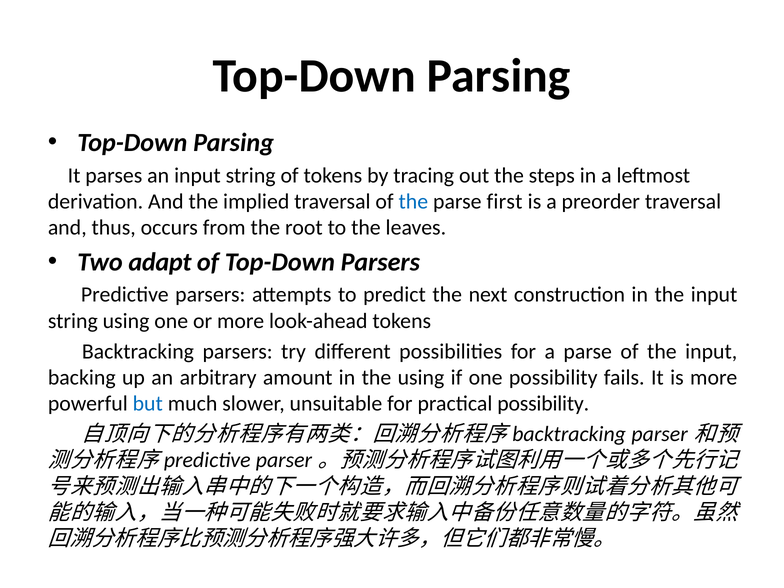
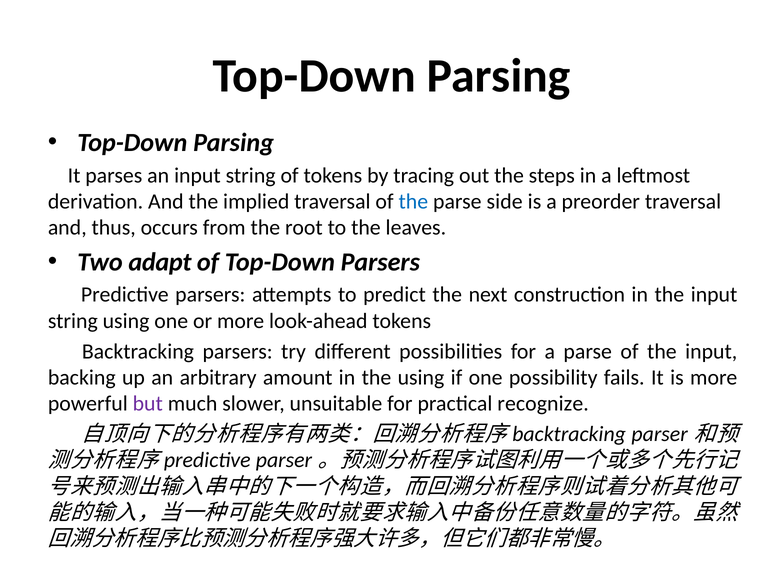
first: first -> side
but colour: blue -> purple
practical possibility: possibility -> recognize
